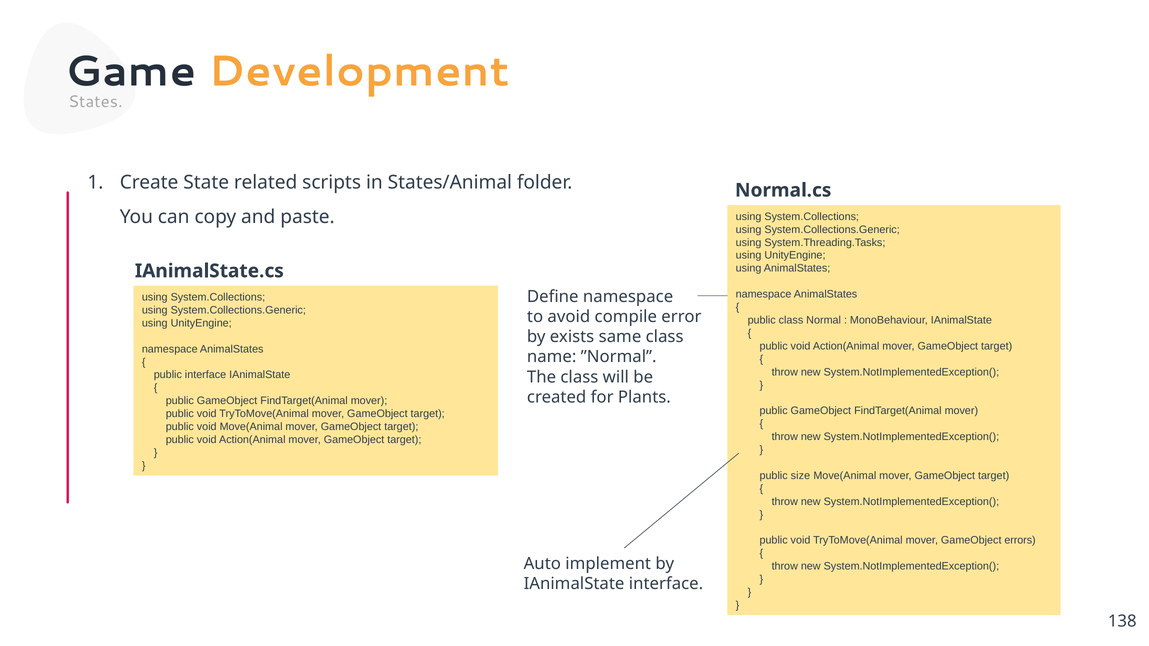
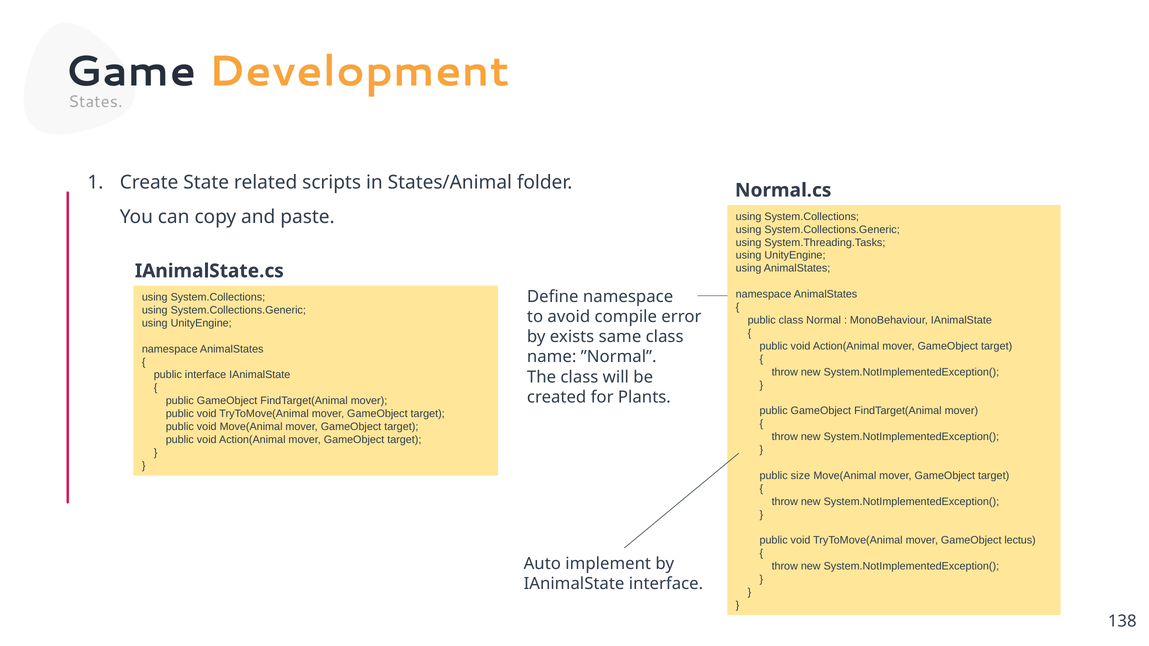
errors: errors -> lectus
